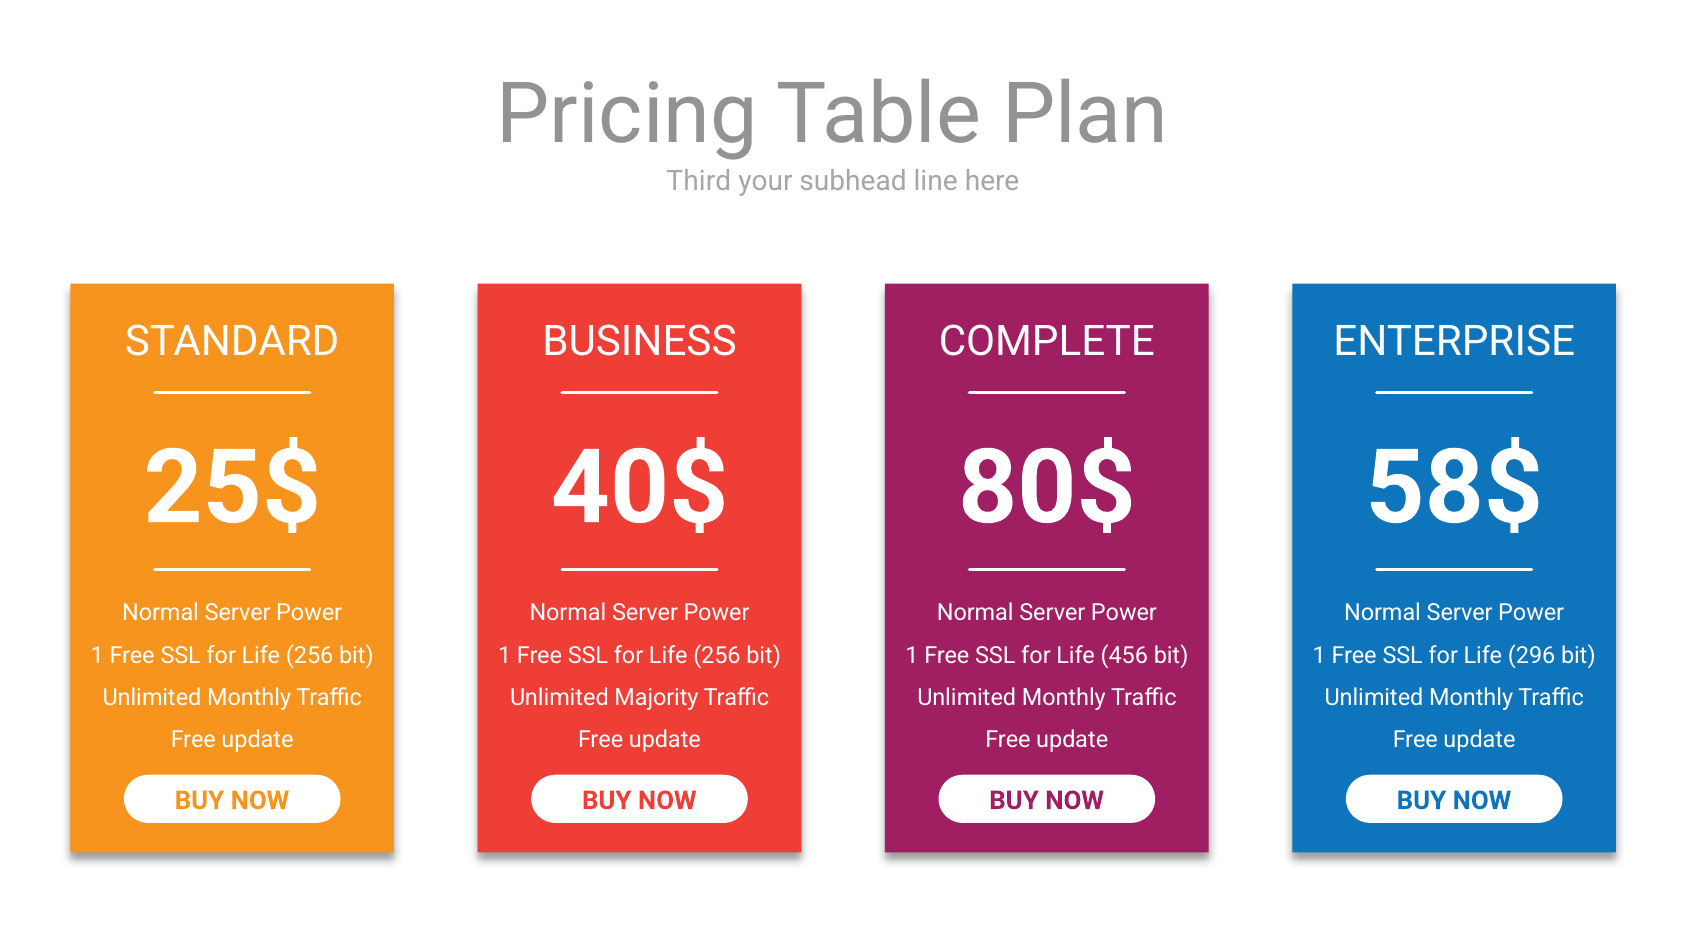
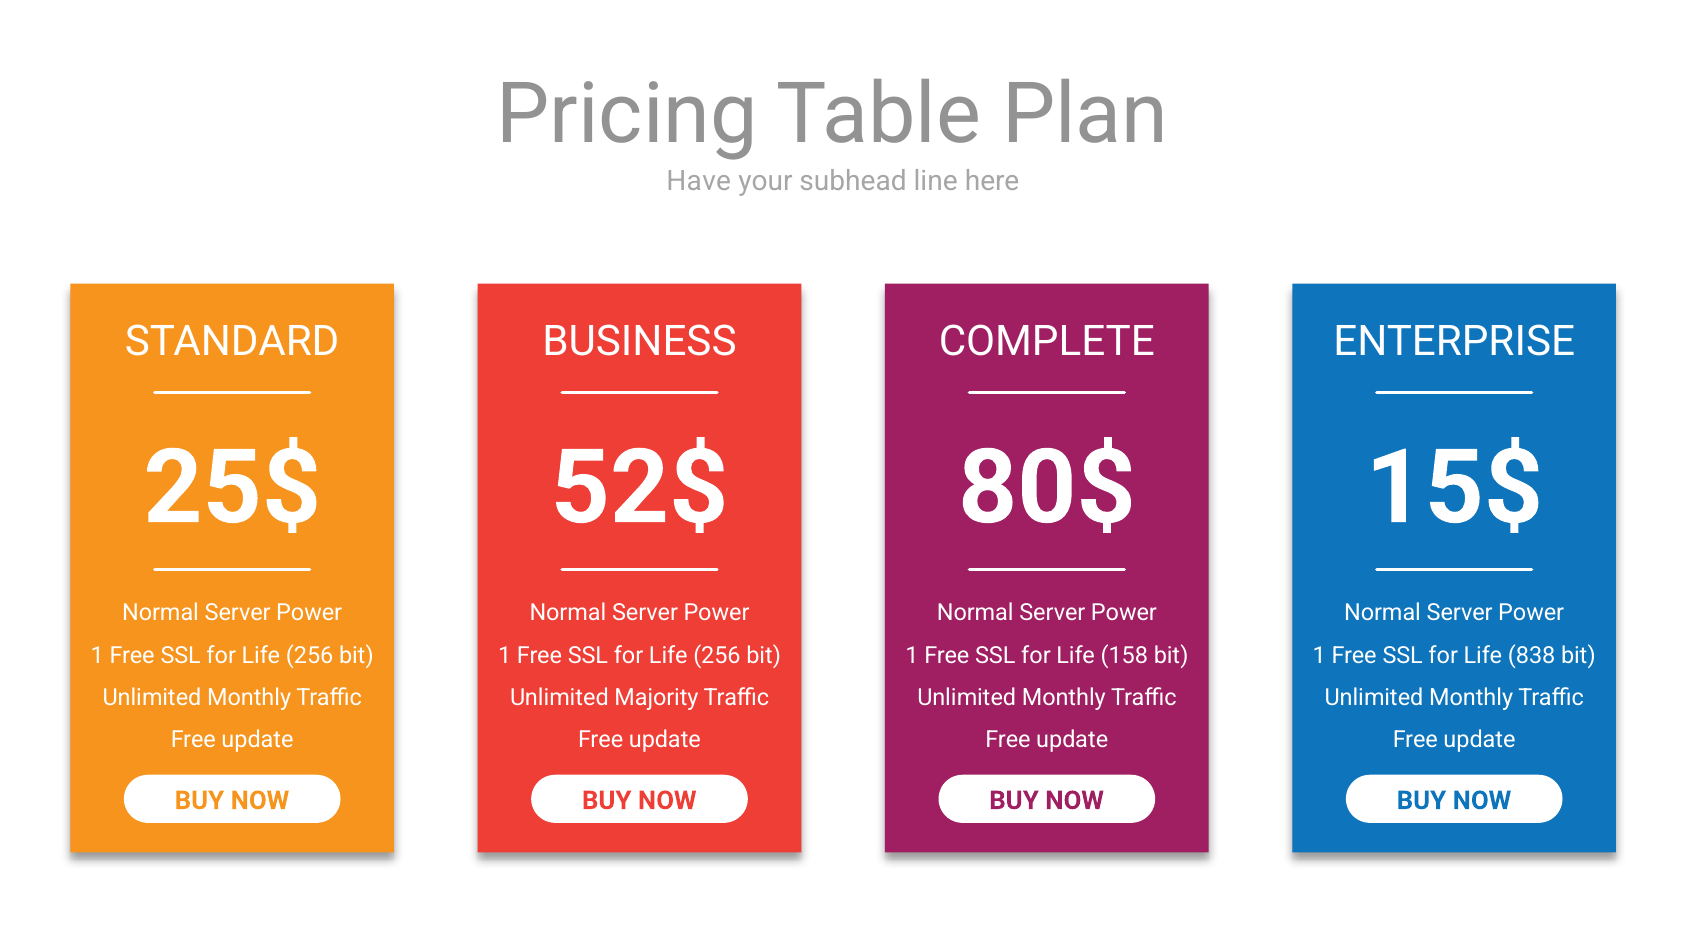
Third: Third -> Have
40$: 40$ -> 52$
58$: 58$ -> 15$
456: 456 -> 158
296: 296 -> 838
